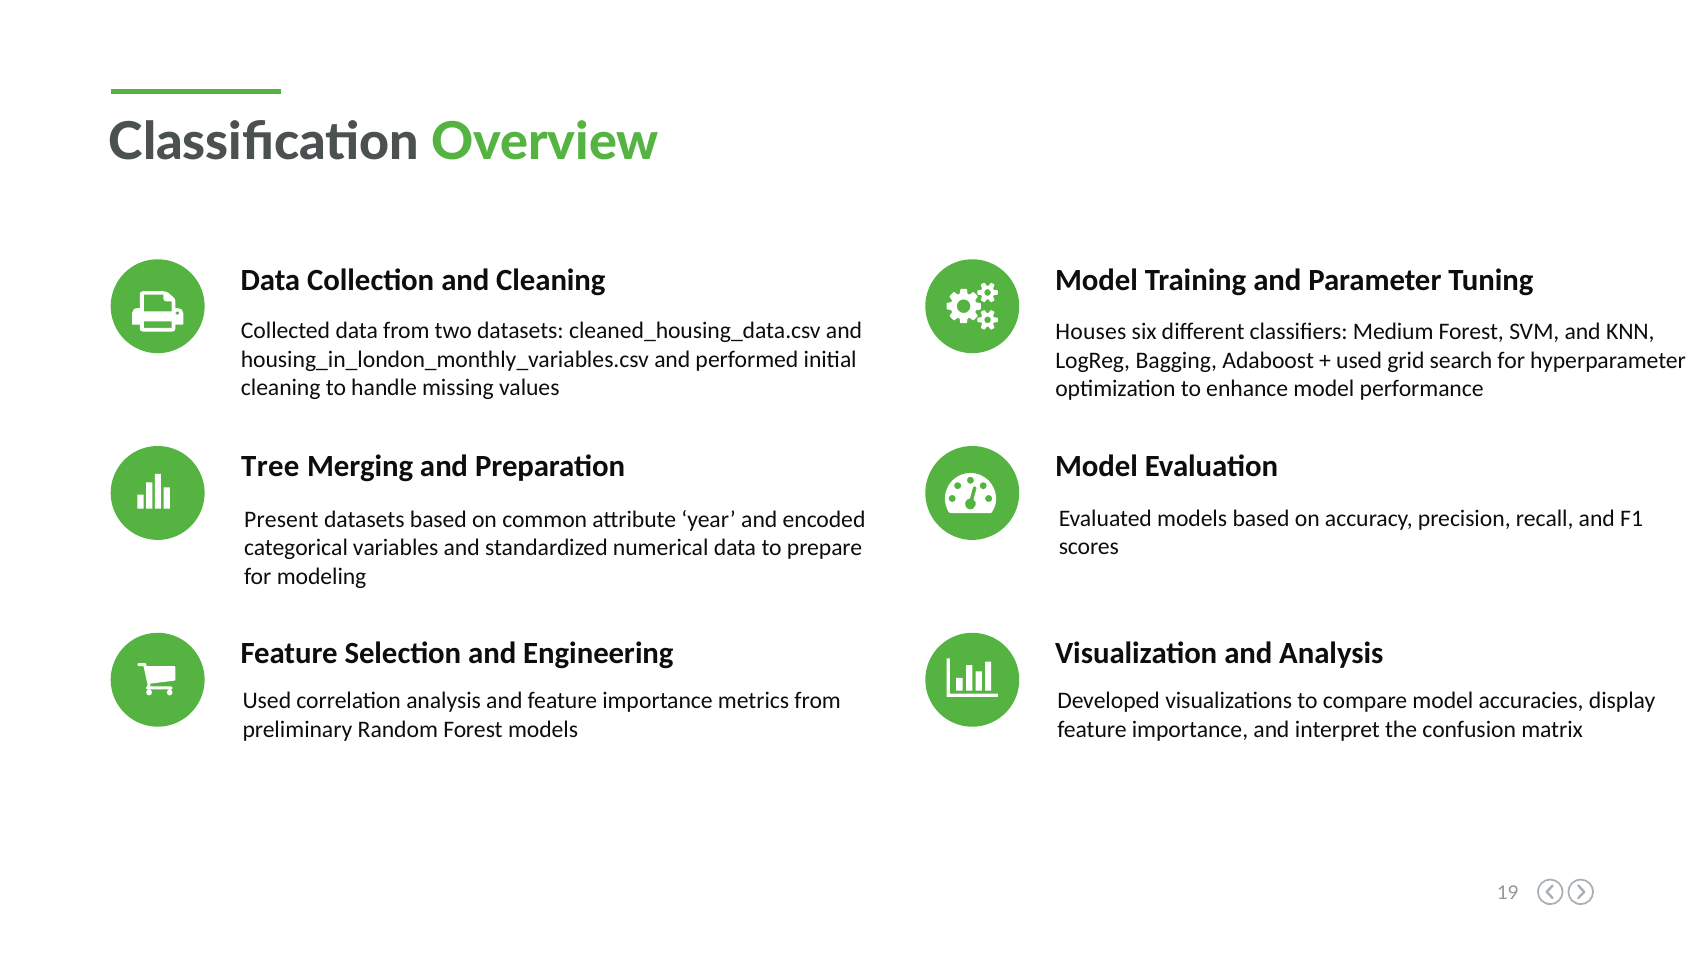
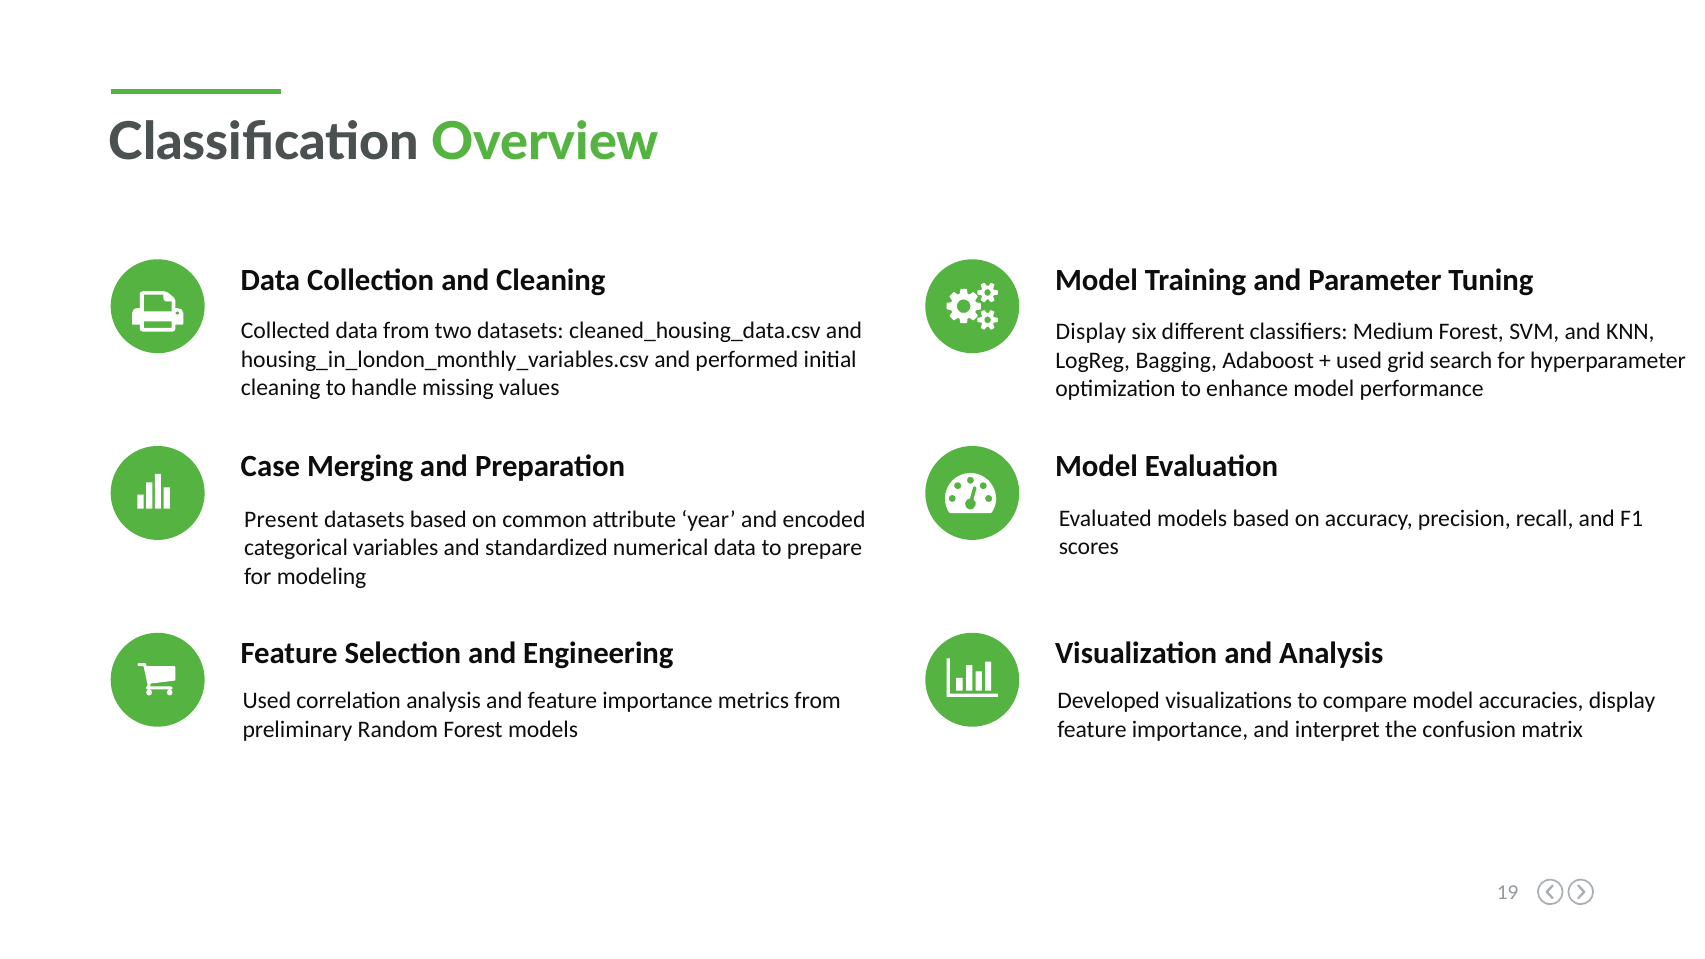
Houses at (1091, 332): Houses -> Display
Tree: Tree -> Case
